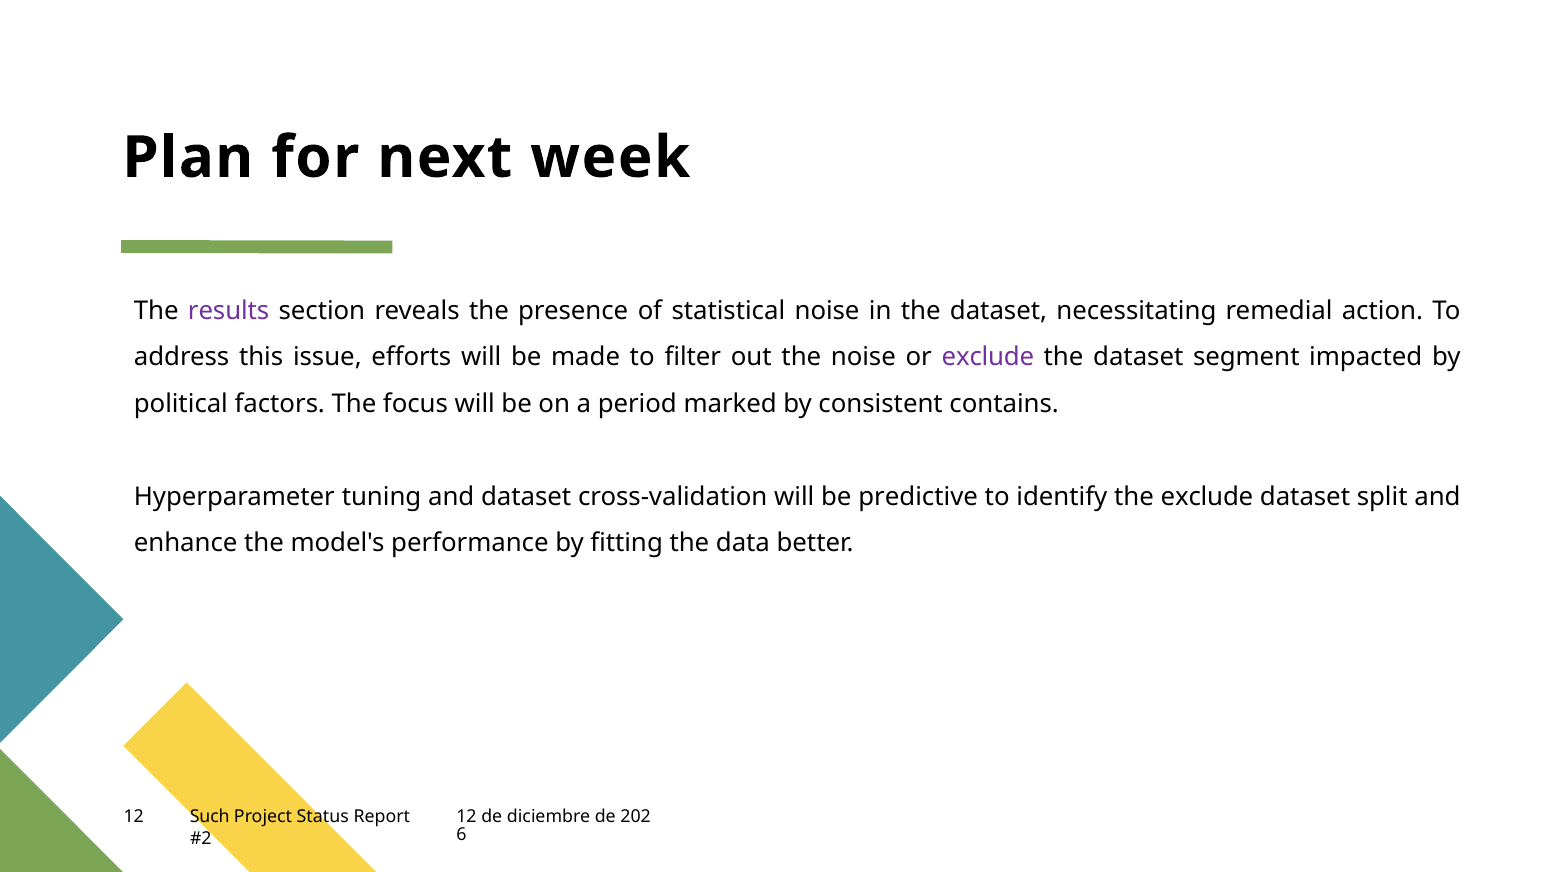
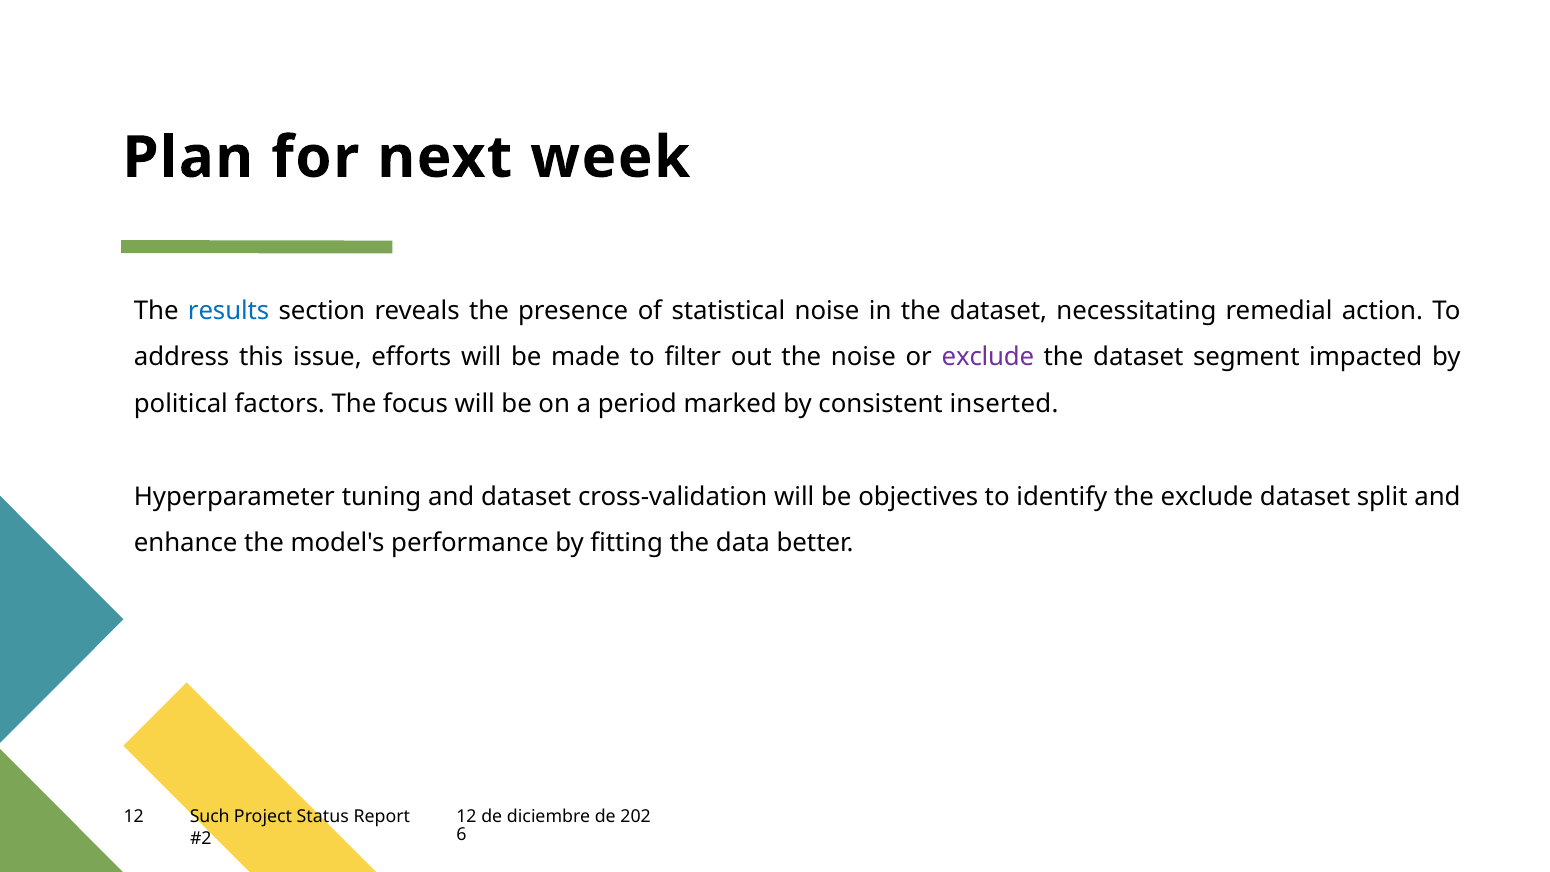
results colour: purple -> blue
contains: contains -> inserted
predictive: predictive -> objectives
